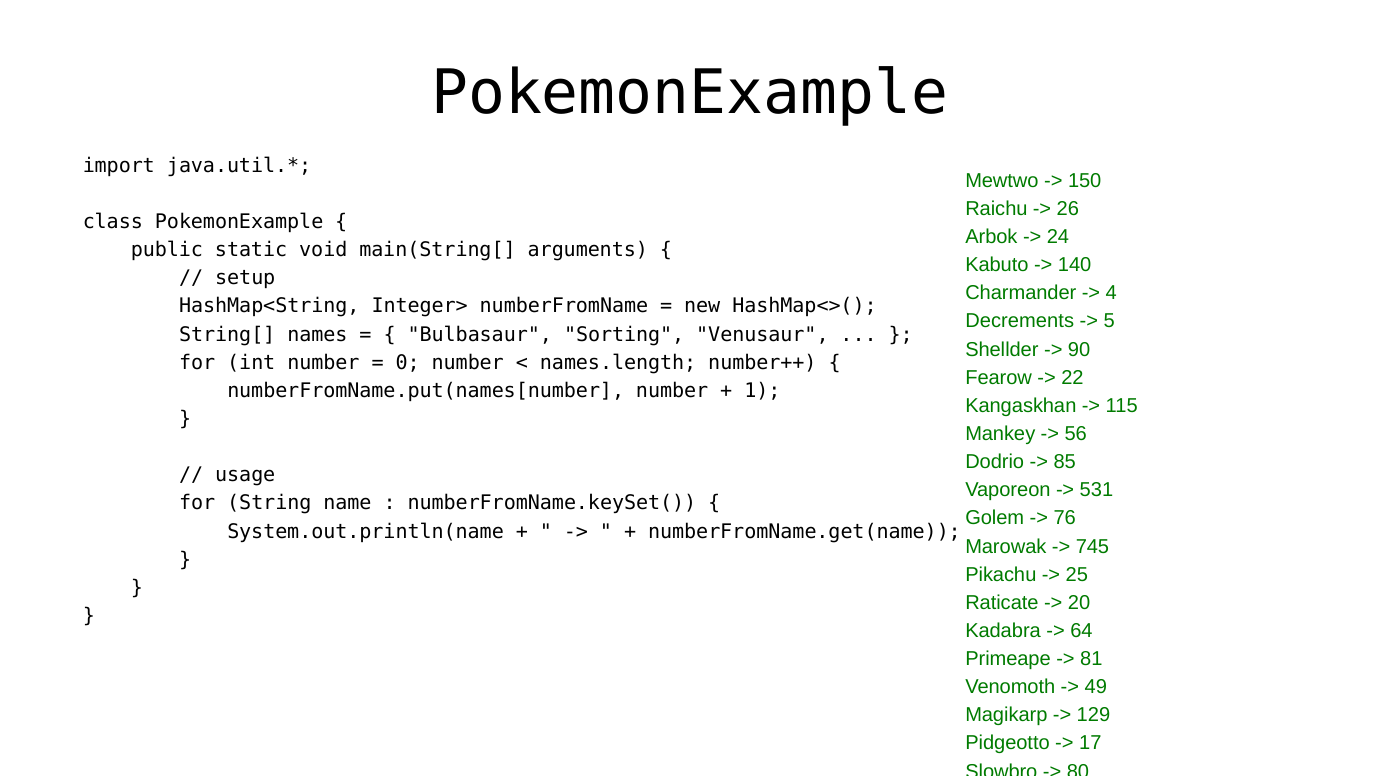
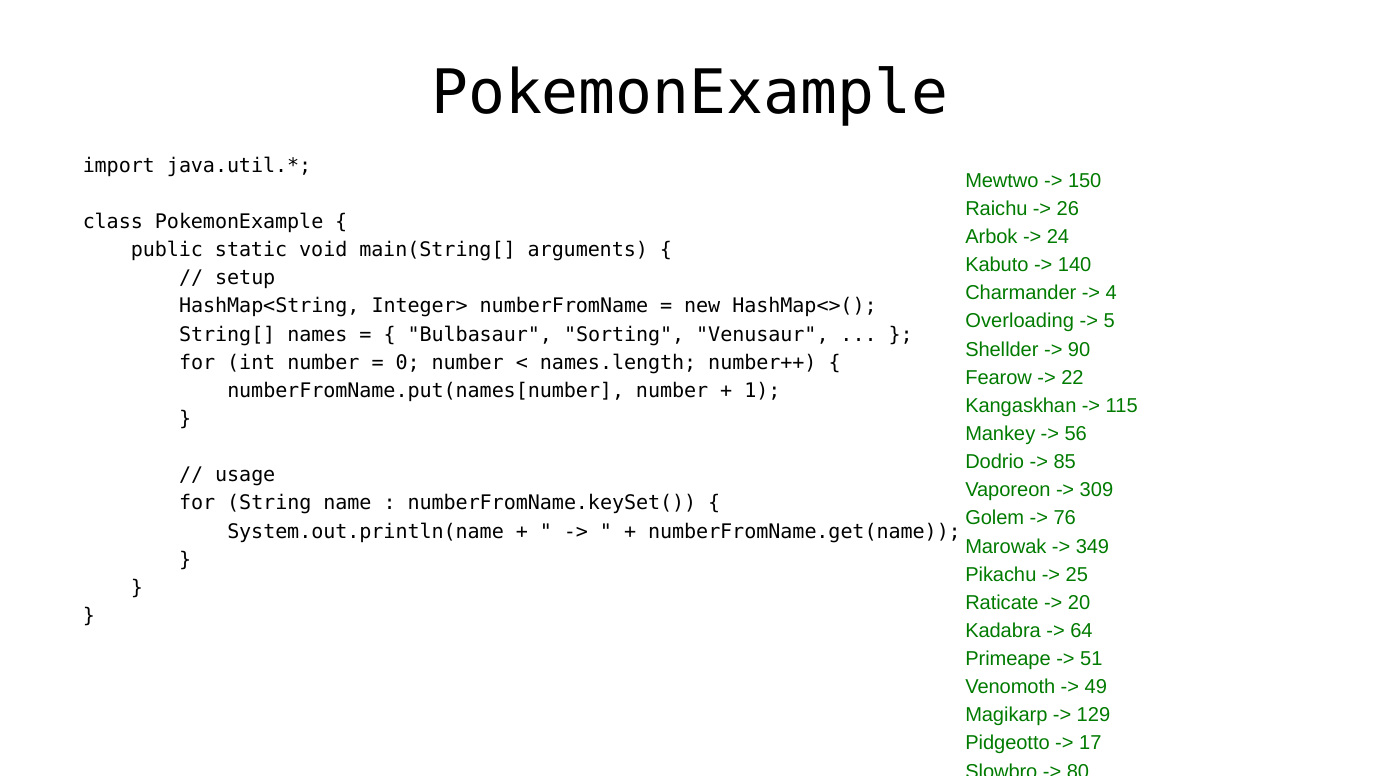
Decrements: Decrements -> Overloading
531: 531 -> 309
745: 745 -> 349
81 at (1091, 659): 81 -> 51
